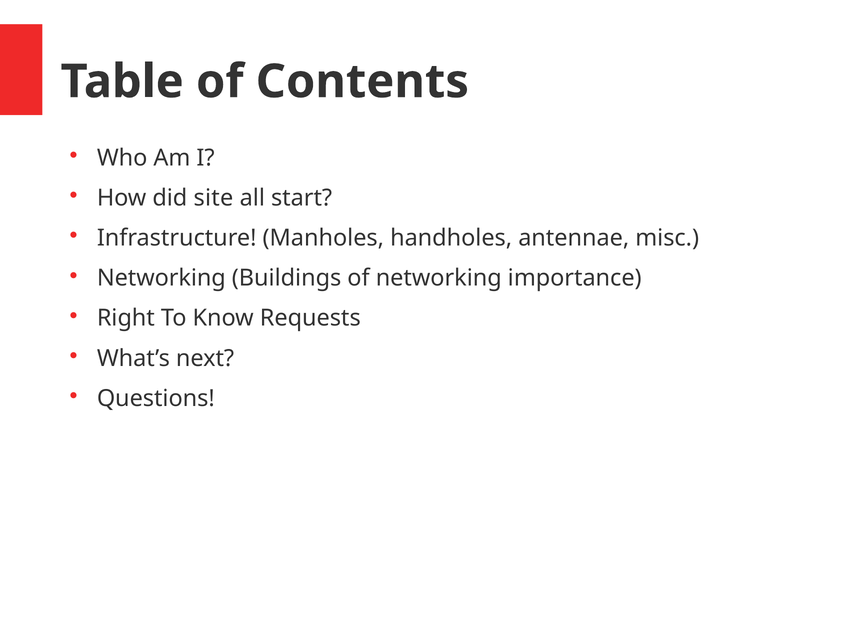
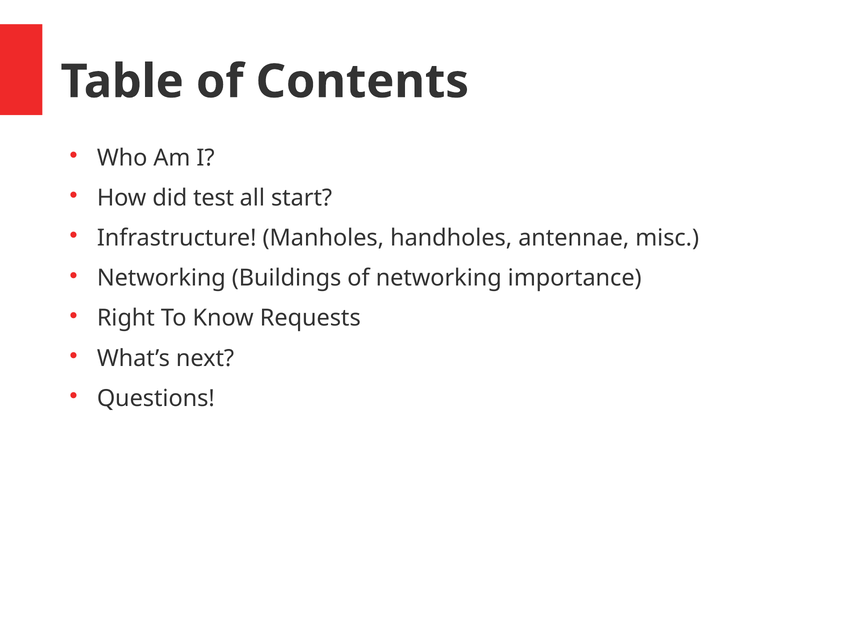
site: site -> test
